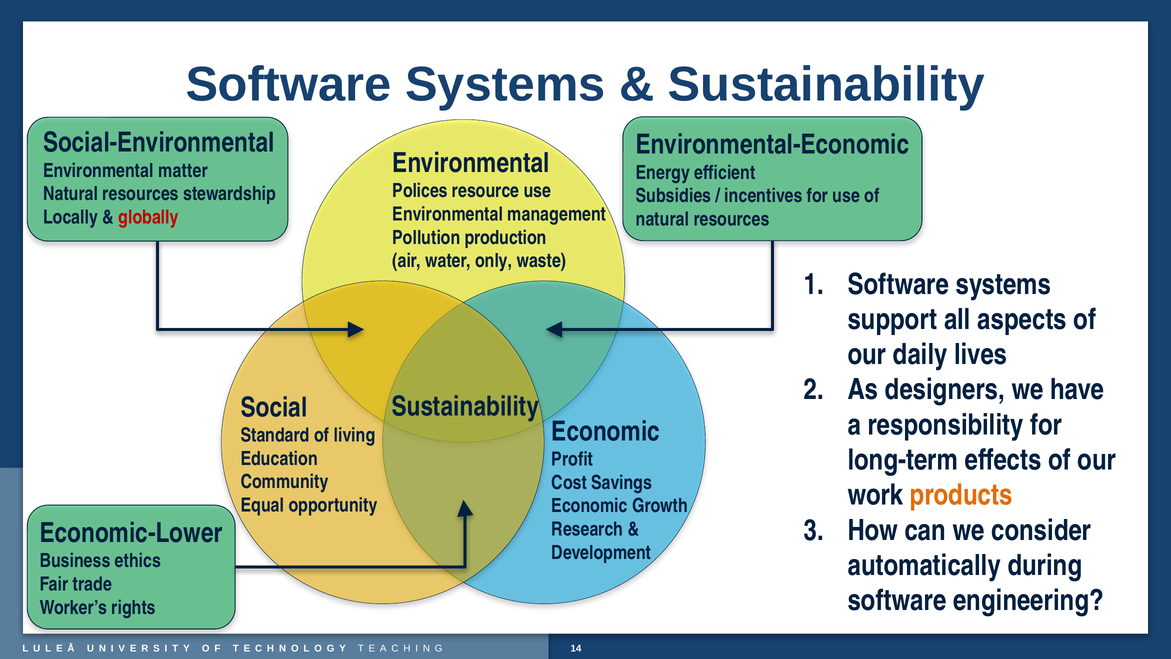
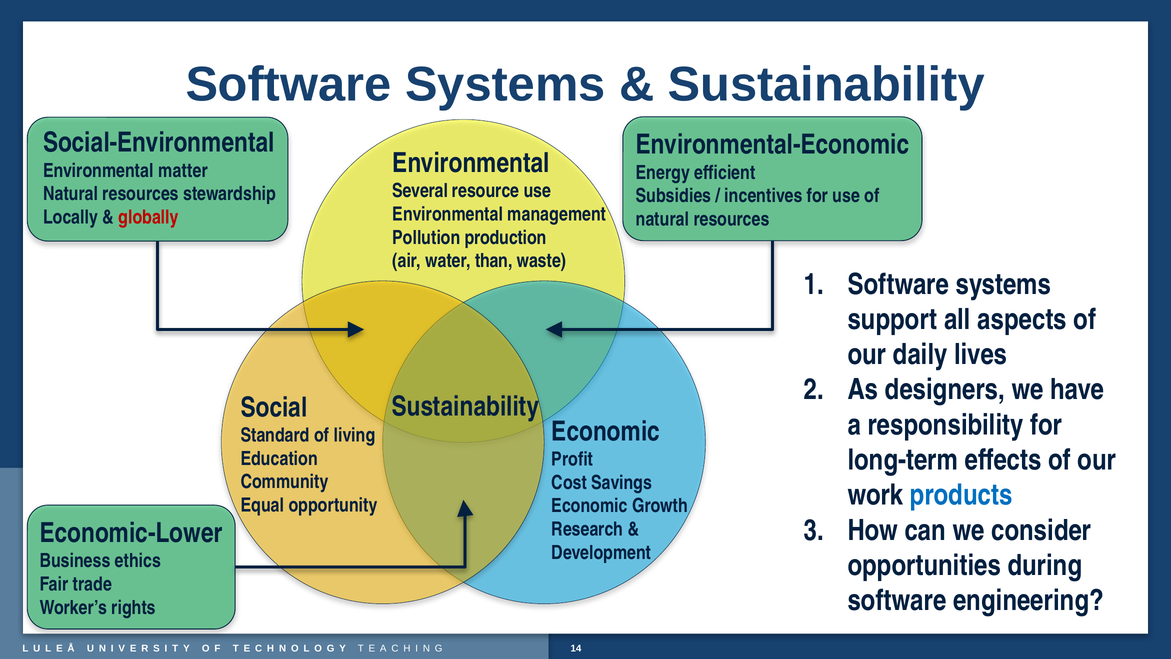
Polices: Polices -> Several
only: only -> than
products colour: orange -> blue
automatically: automatically -> opportunities
